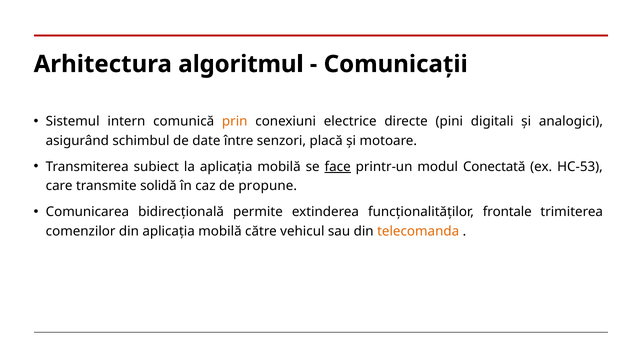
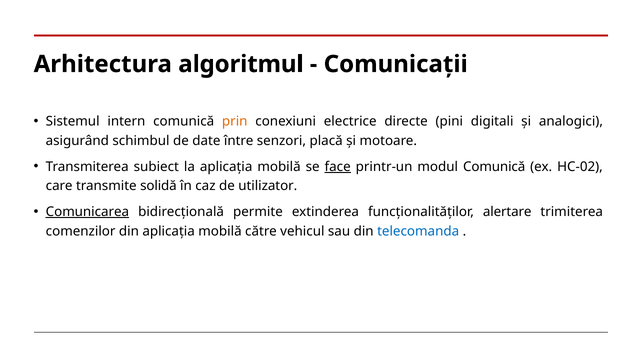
modul Conectată: Conectată -> Comunică
HC-53: HC-53 -> HC-02
propune: propune -> utilizator
Comunicarea underline: none -> present
frontale: frontale -> alertare
telecomanda colour: orange -> blue
